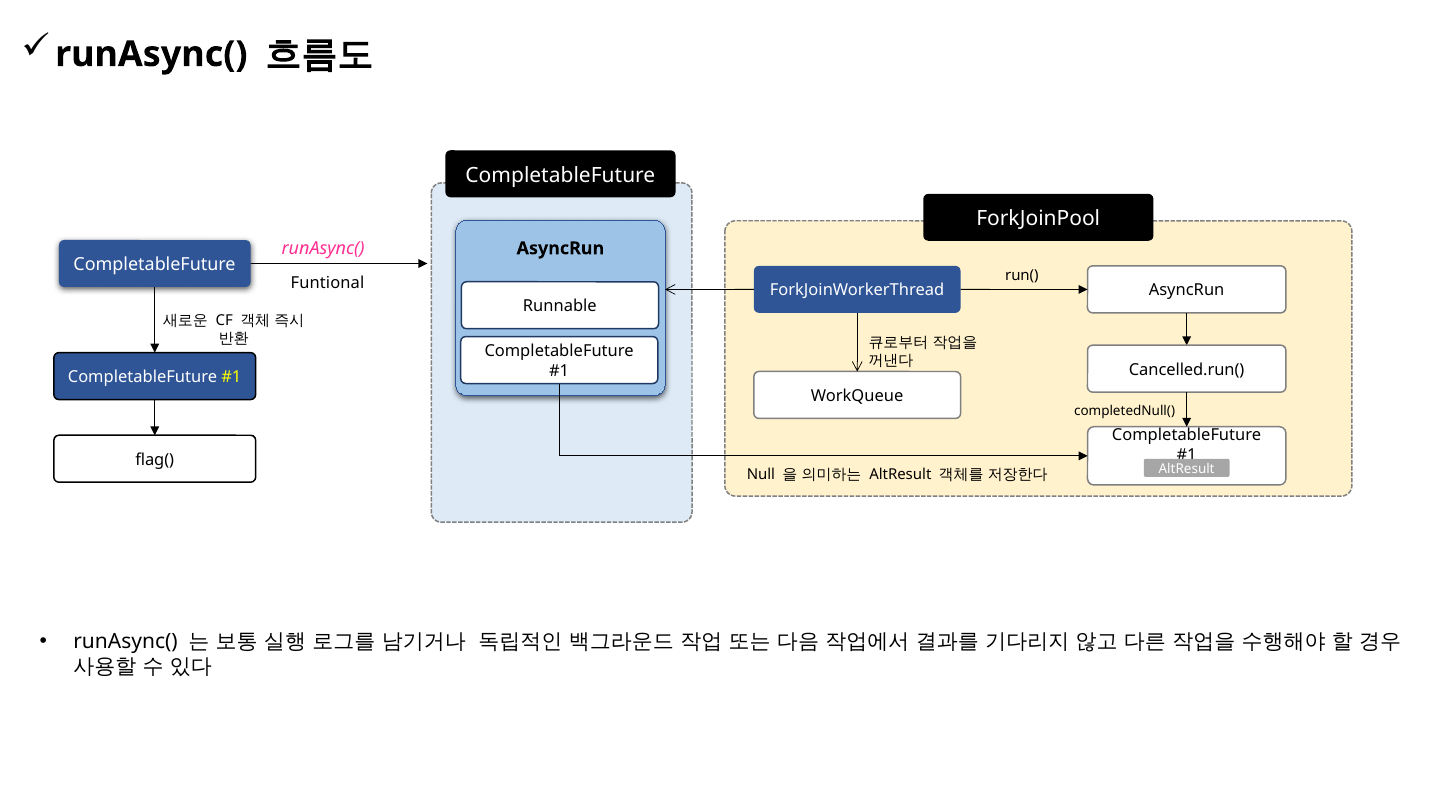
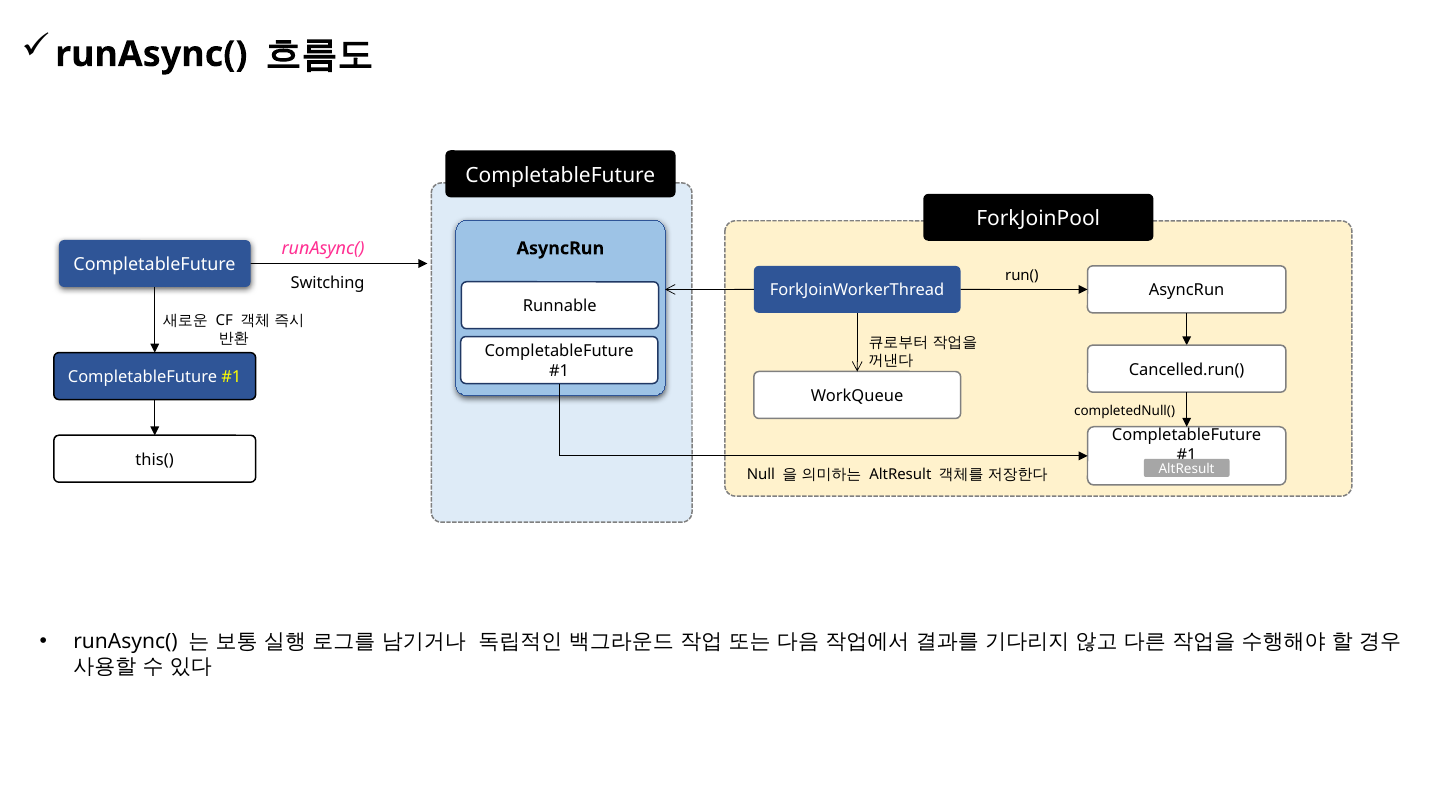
Funtional: Funtional -> Switching
flag(: flag( -> this(
